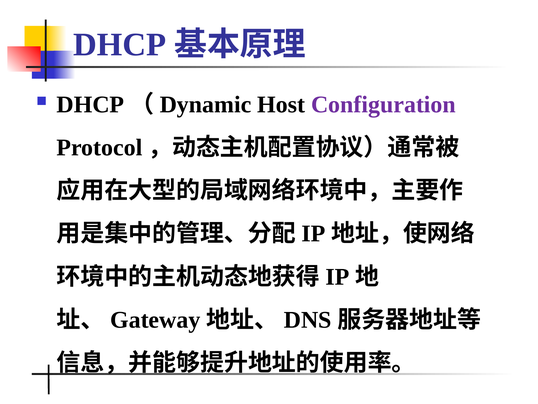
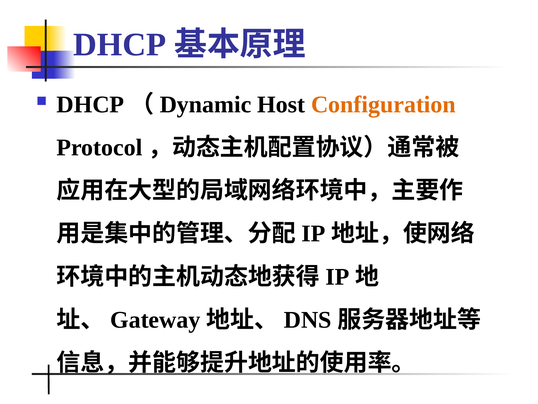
Configuration colour: purple -> orange
